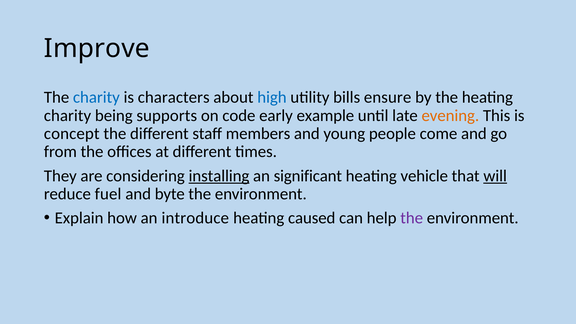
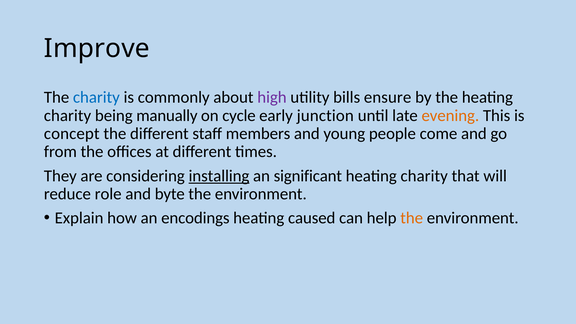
characters: characters -> commonly
high colour: blue -> purple
supports: supports -> manually
code: code -> cycle
example: example -> junction
vehicle at (424, 176): vehicle -> charity
will underline: present -> none
fuel: fuel -> role
introduce: introduce -> encodings
the at (412, 218) colour: purple -> orange
